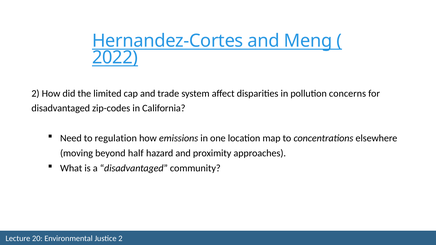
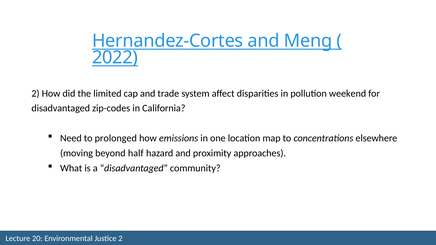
concerns: concerns -> weekend
regulation: regulation -> prolonged
